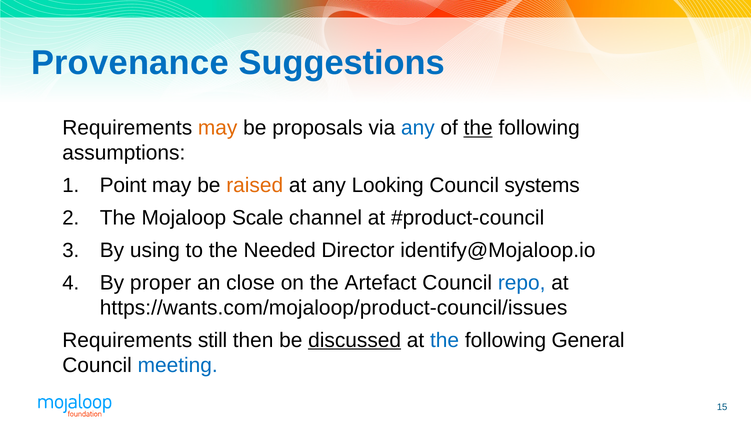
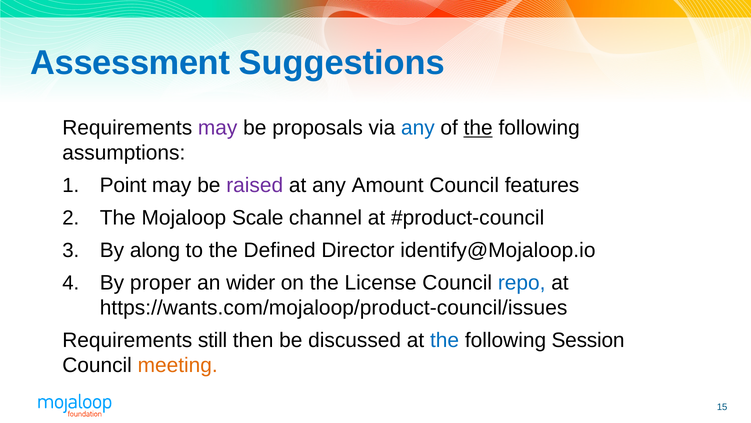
Provenance: Provenance -> Assessment
may at (218, 128) colour: orange -> purple
raised colour: orange -> purple
Looking: Looking -> Amount
systems: systems -> features
using: using -> along
Needed: Needed -> Defined
close: close -> wider
Artefact: Artefact -> License
discussed underline: present -> none
General: General -> Session
meeting colour: blue -> orange
